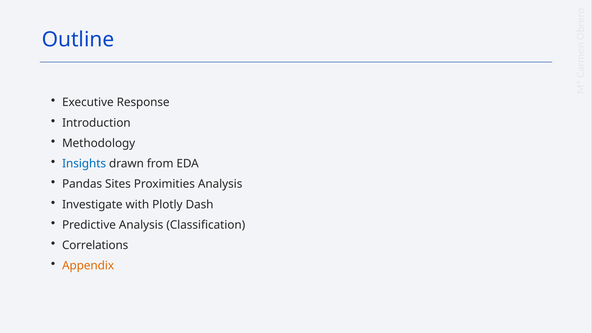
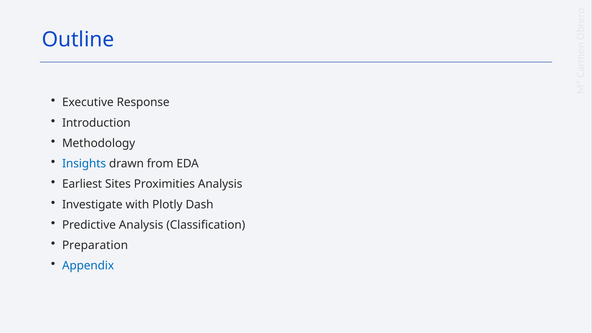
Pandas: Pandas -> Earliest
Correlations: Correlations -> Preparation
Appendix colour: orange -> blue
